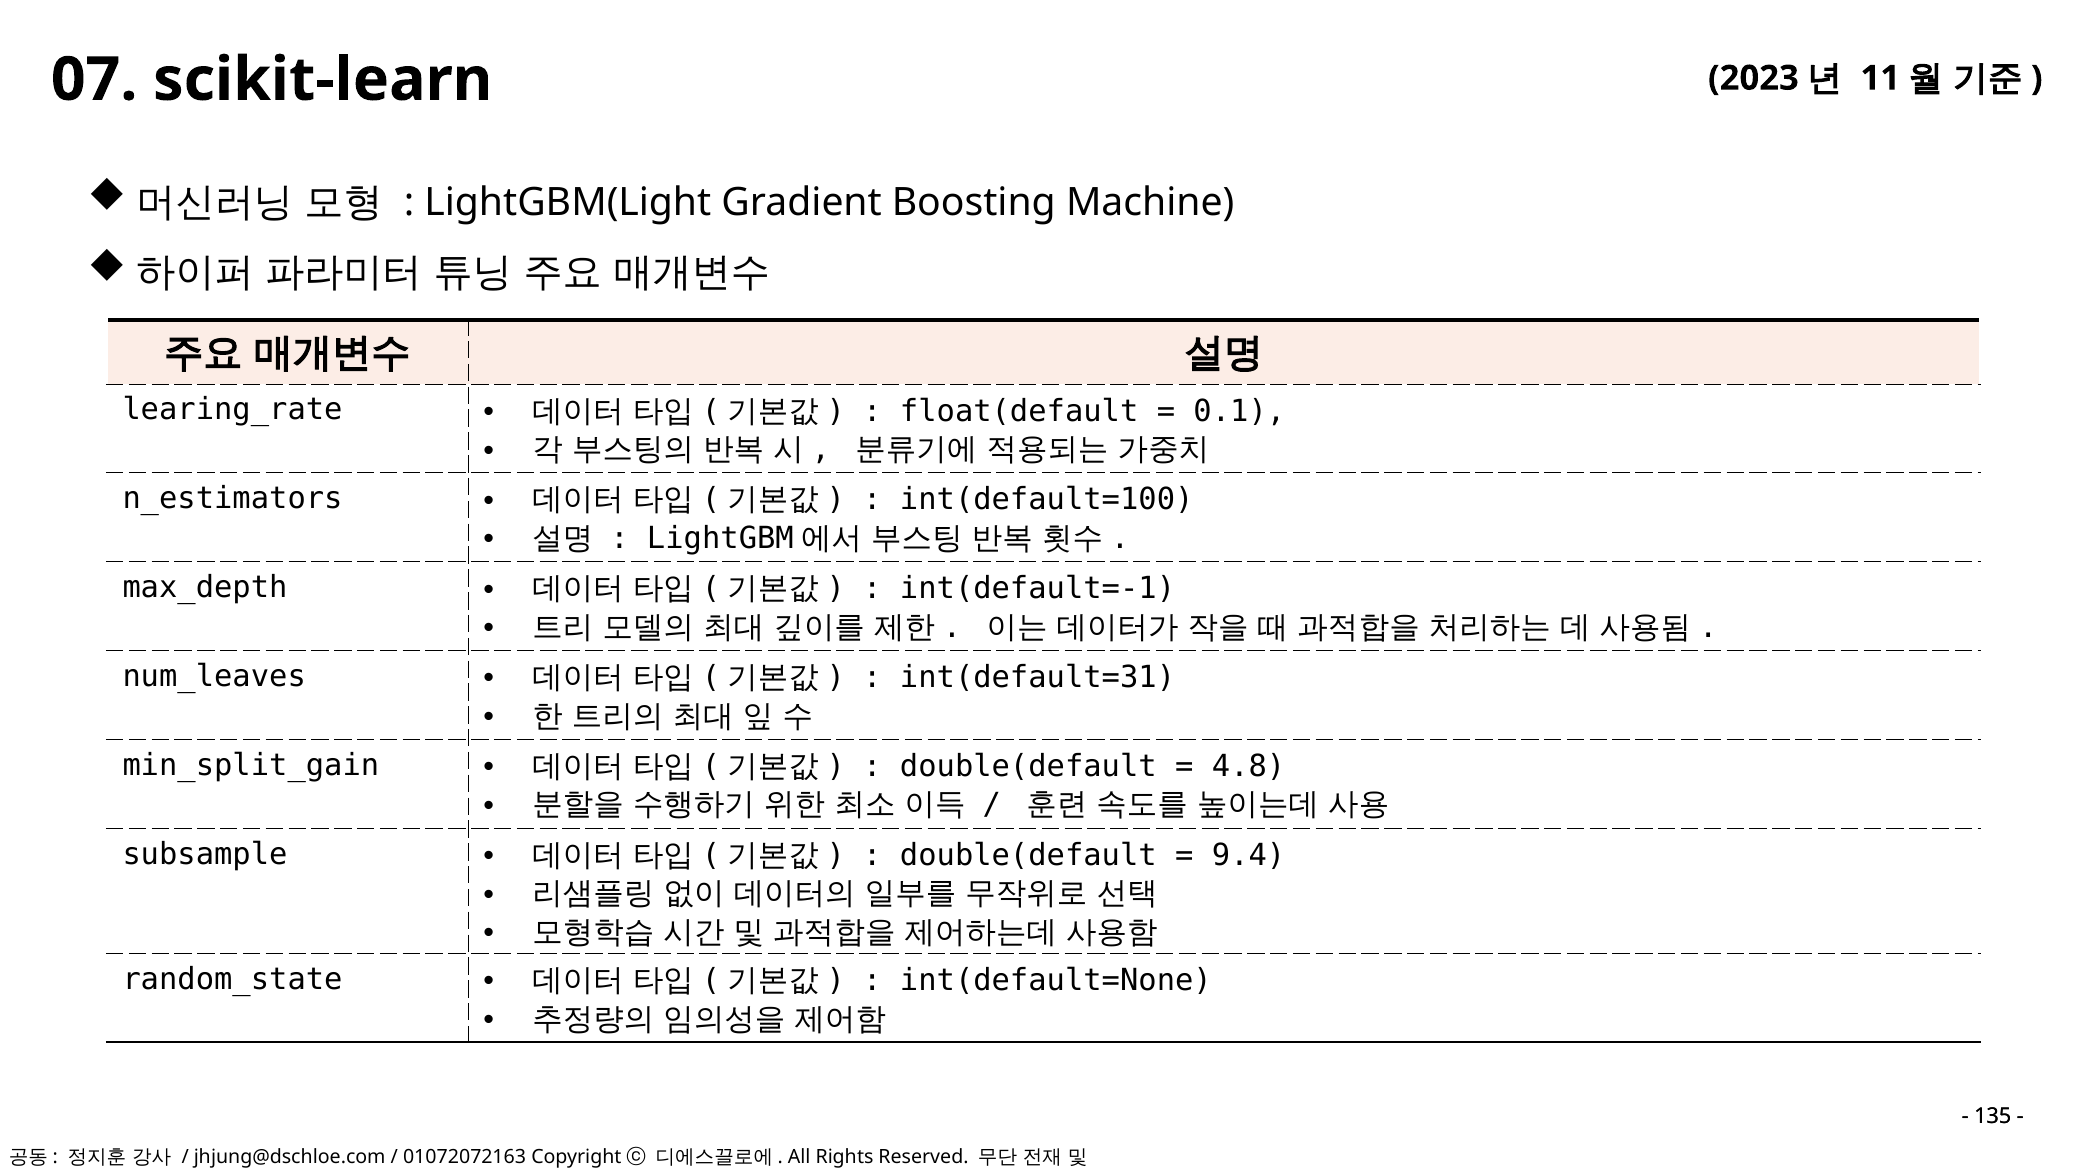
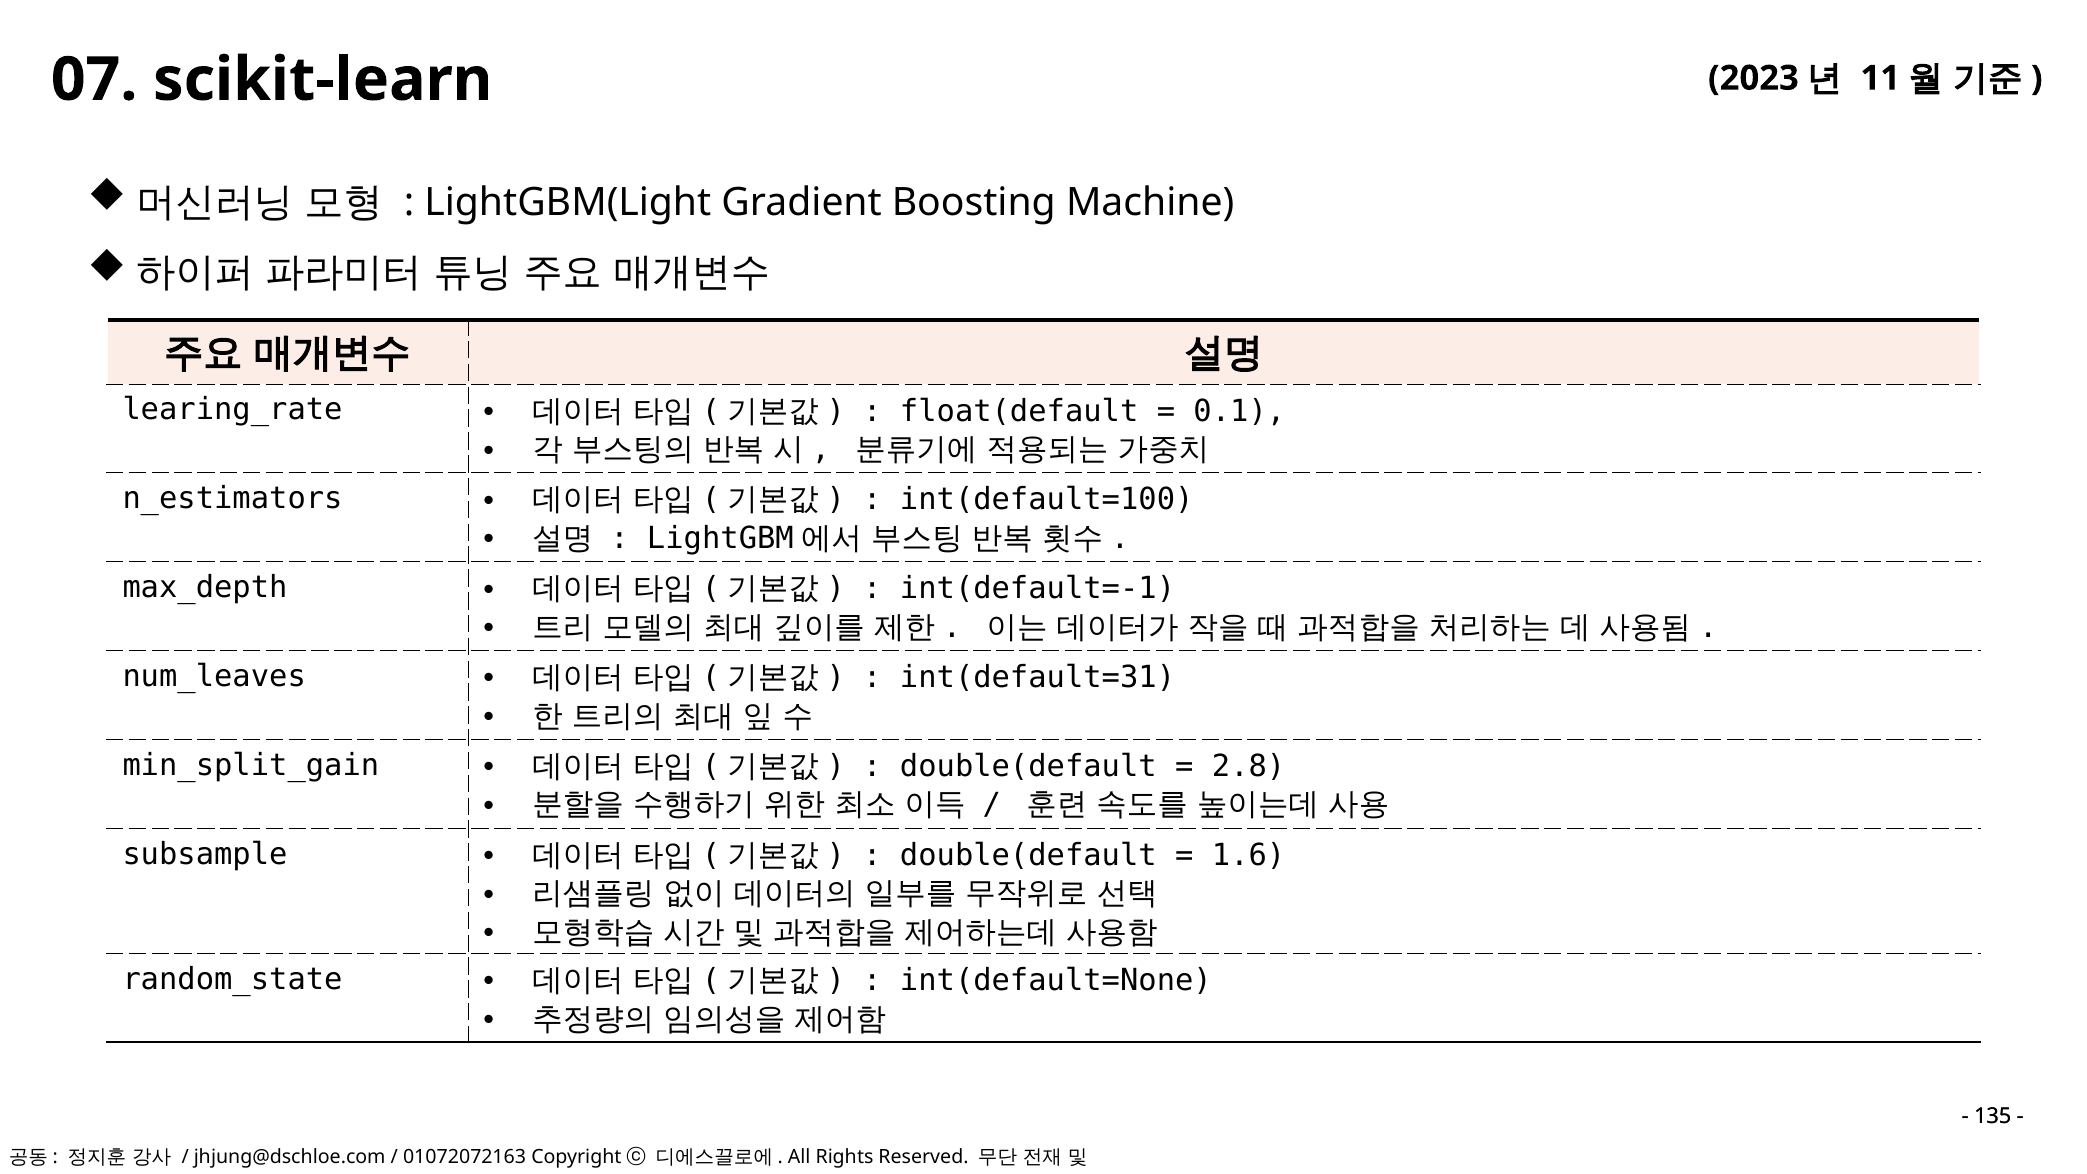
4.8: 4.8 -> 2.8
9.4: 9.4 -> 1.6
